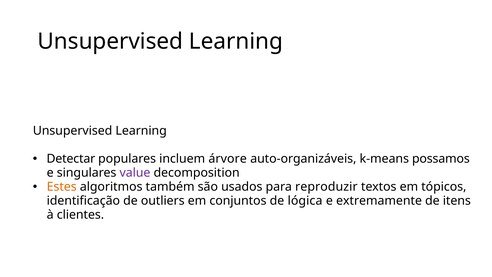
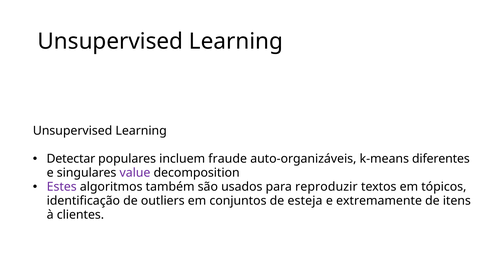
árvore: árvore -> fraude
possamos: possamos -> diferentes
Estes colour: orange -> purple
lógica: lógica -> esteja
